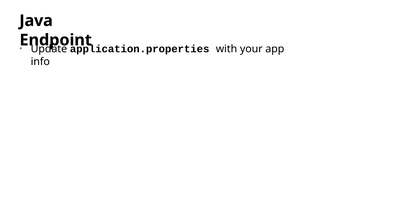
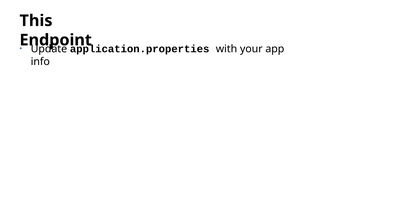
Java: Java -> This
